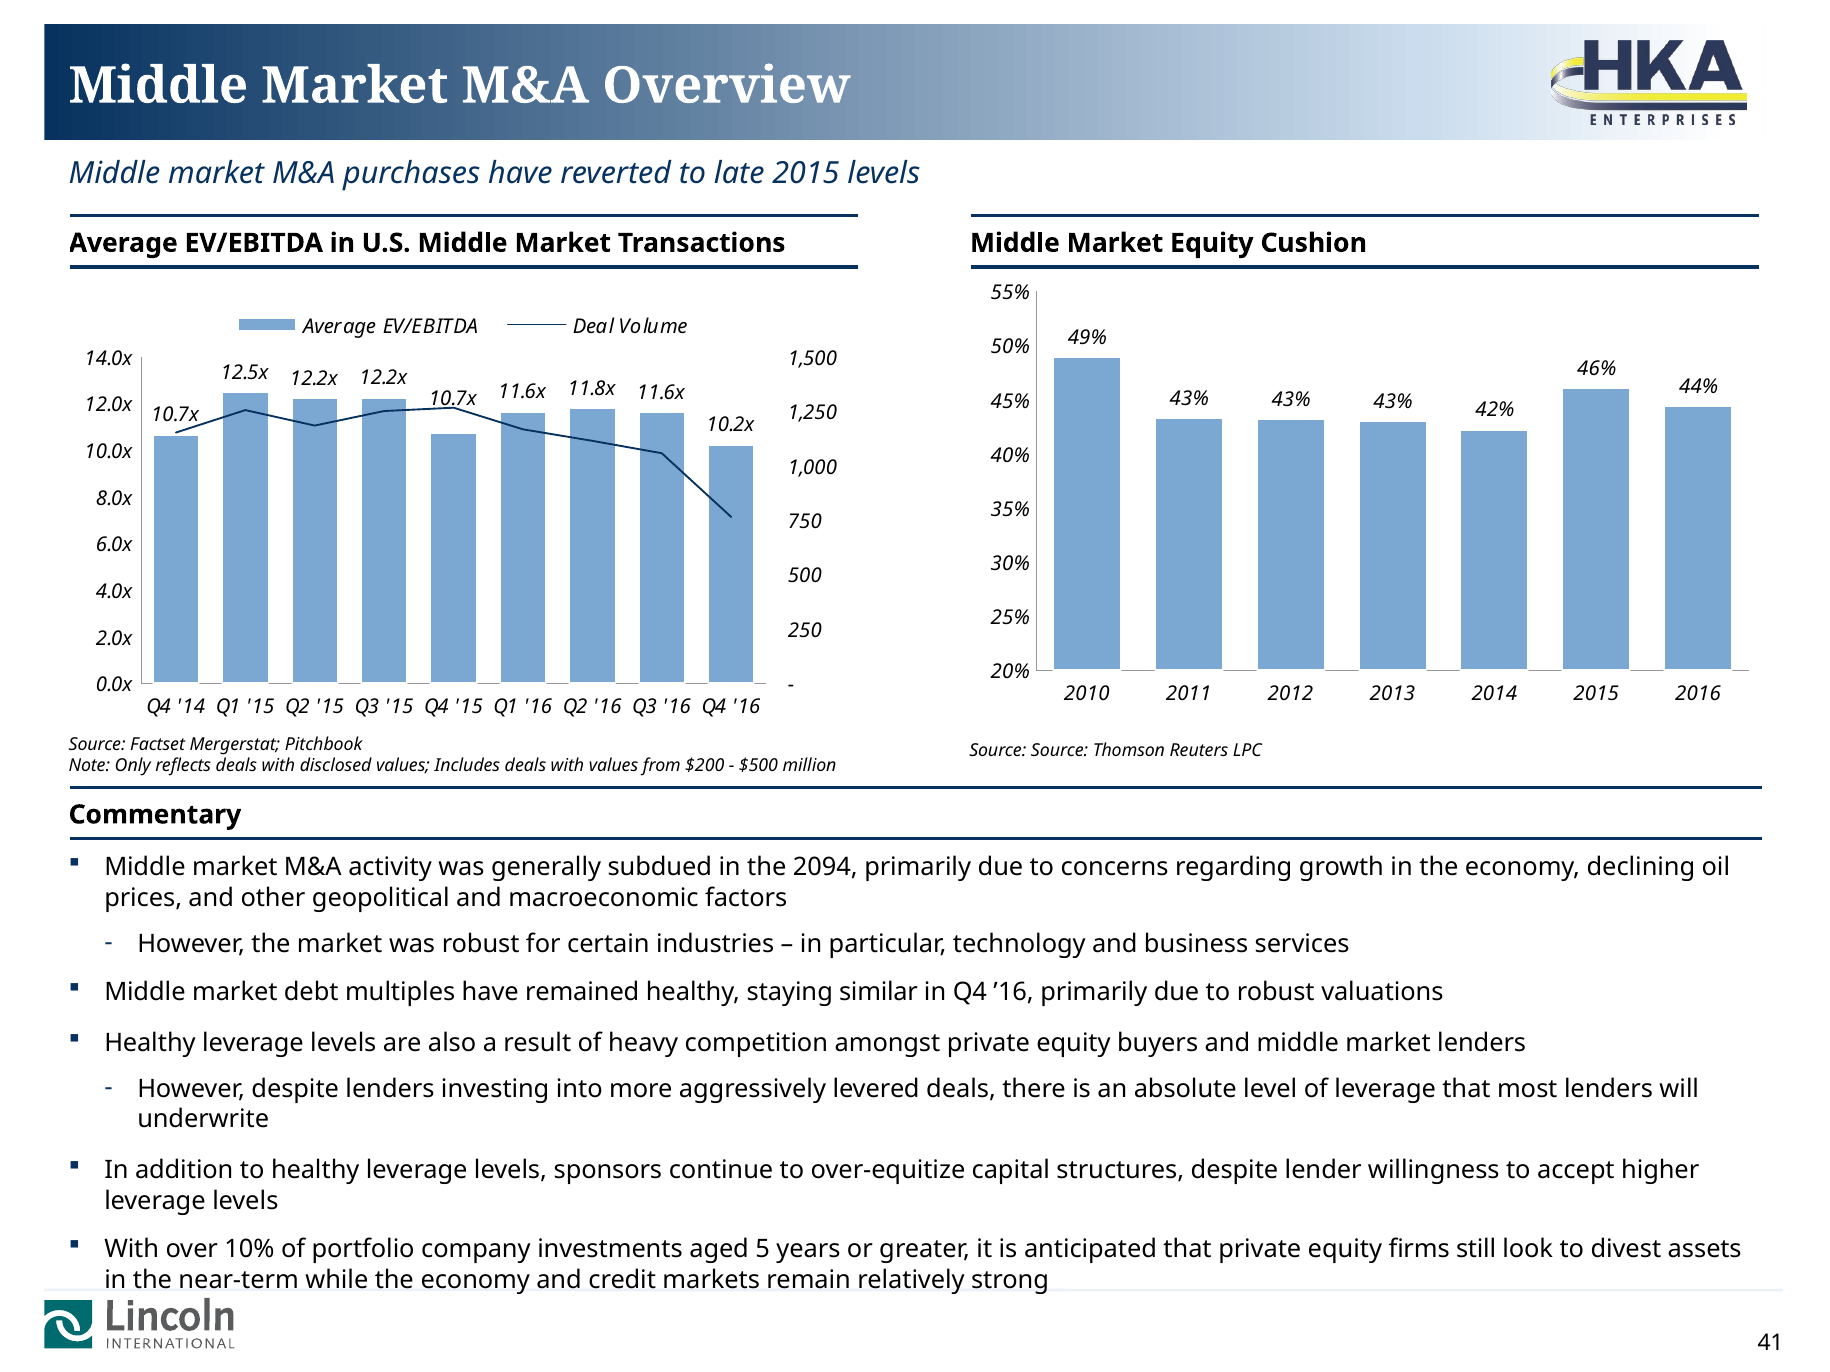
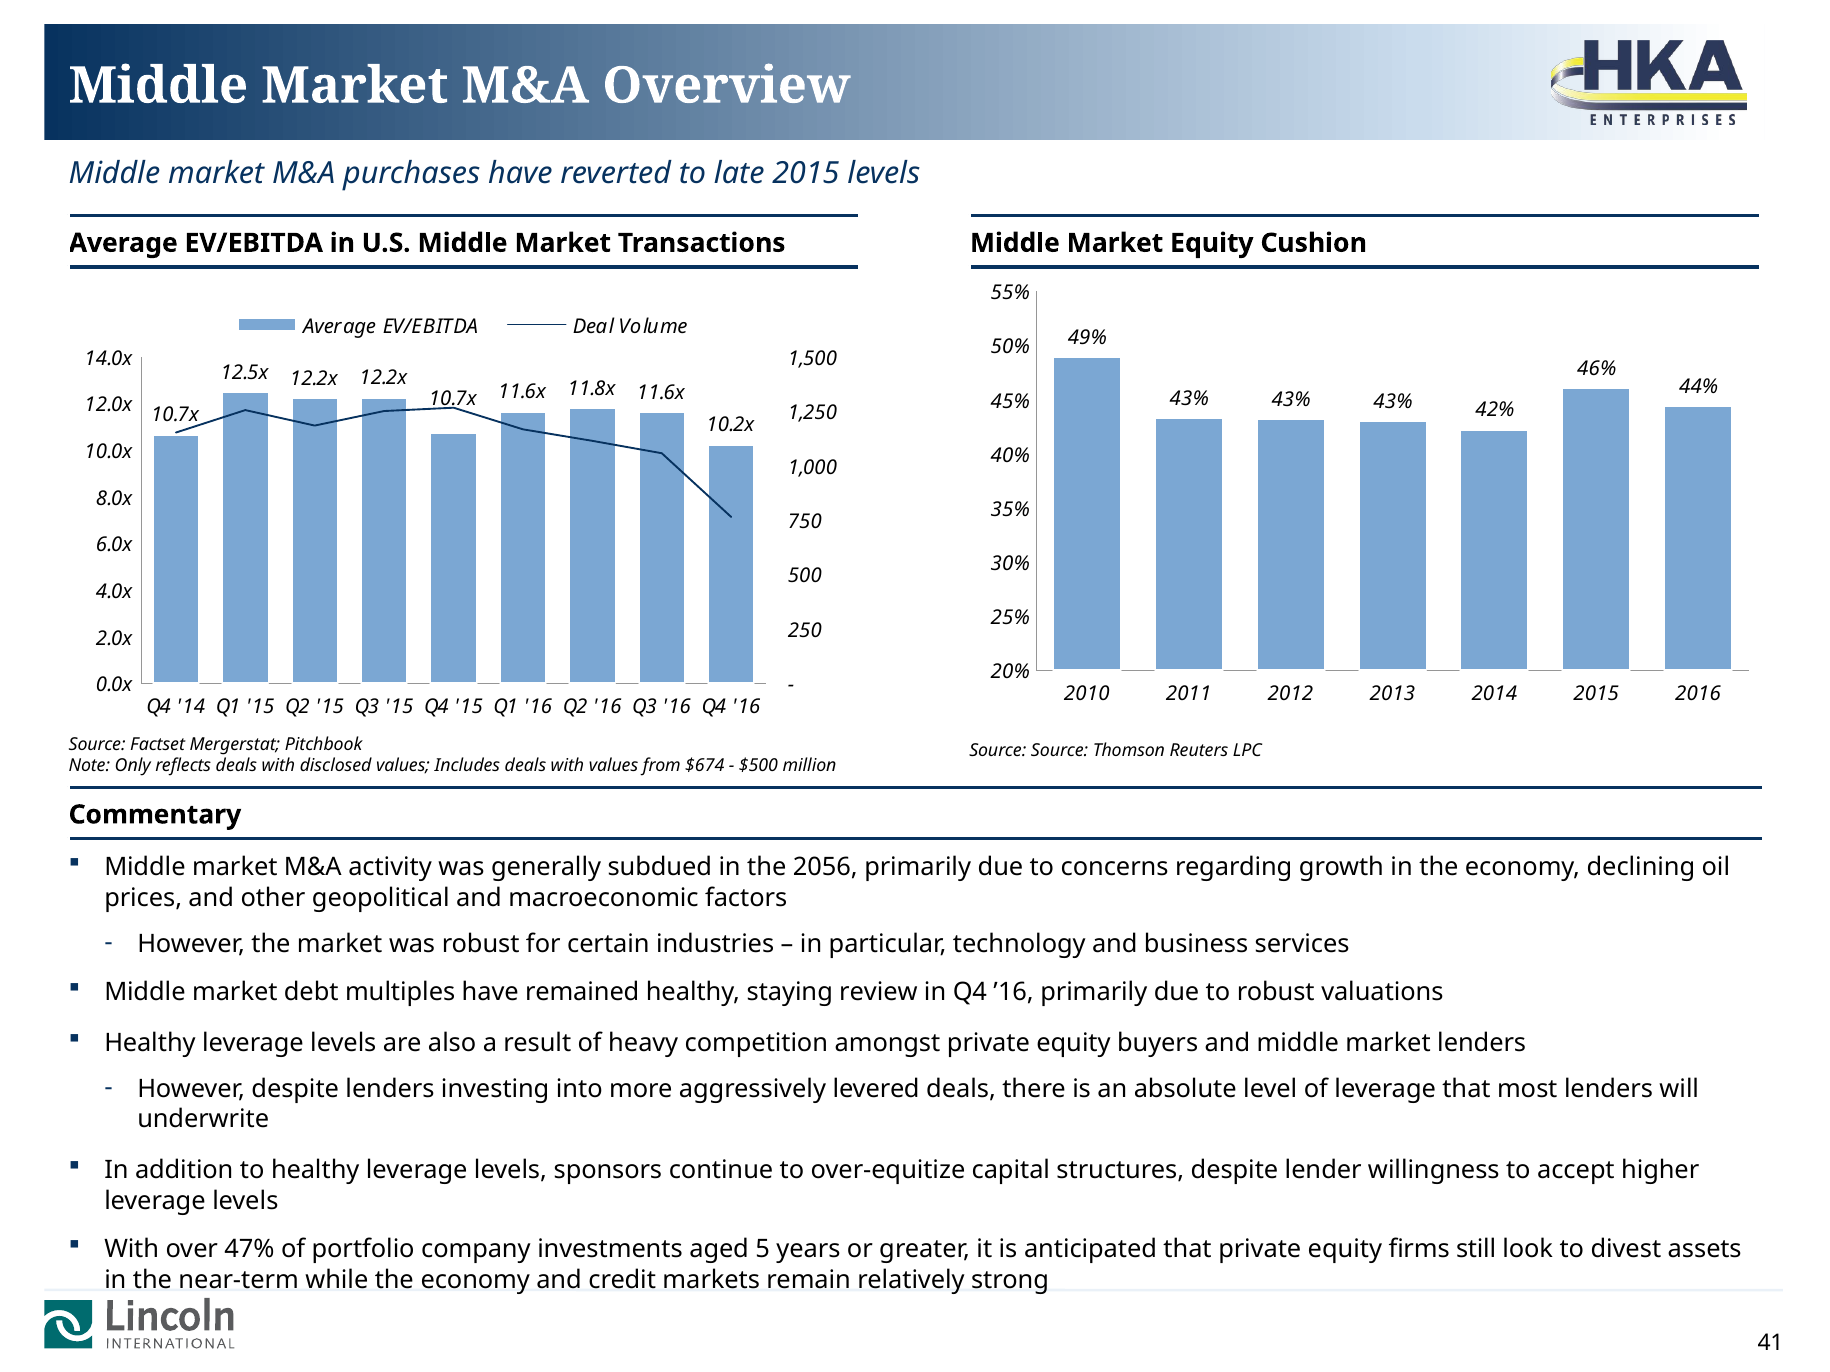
$200: $200 -> $674
2094: 2094 -> 2056
similar: similar -> review
10%: 10% -> 47%
